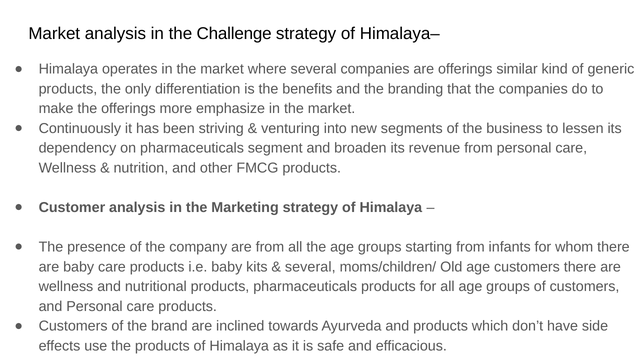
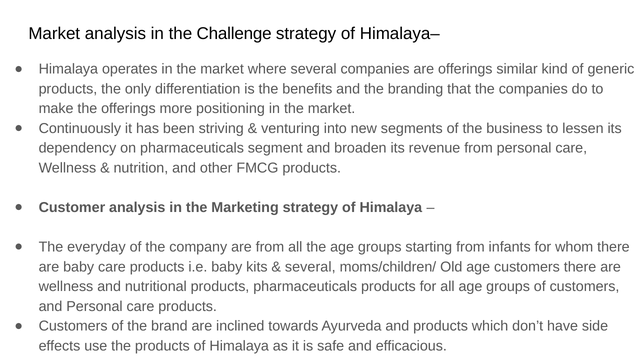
emphasize: emphasize -> positioning
presence: presence -> everyday
